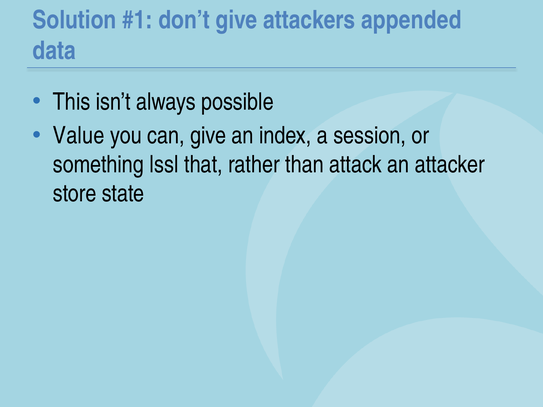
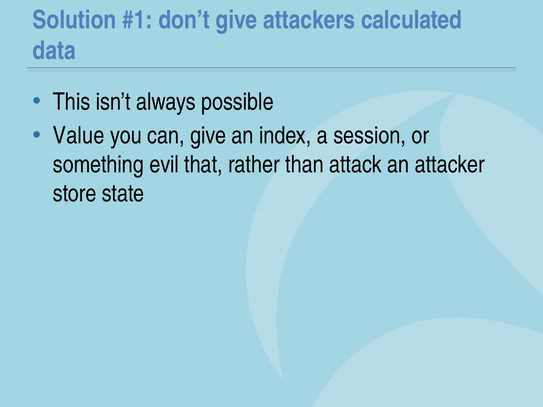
appended: appended -> calculated
lssl: lssl -> evil
